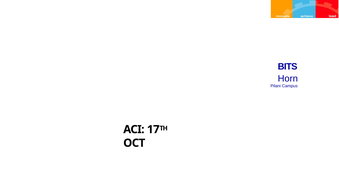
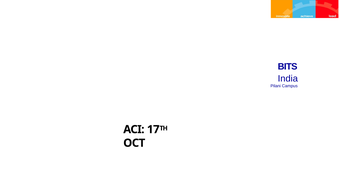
Horn: Horn -> India
